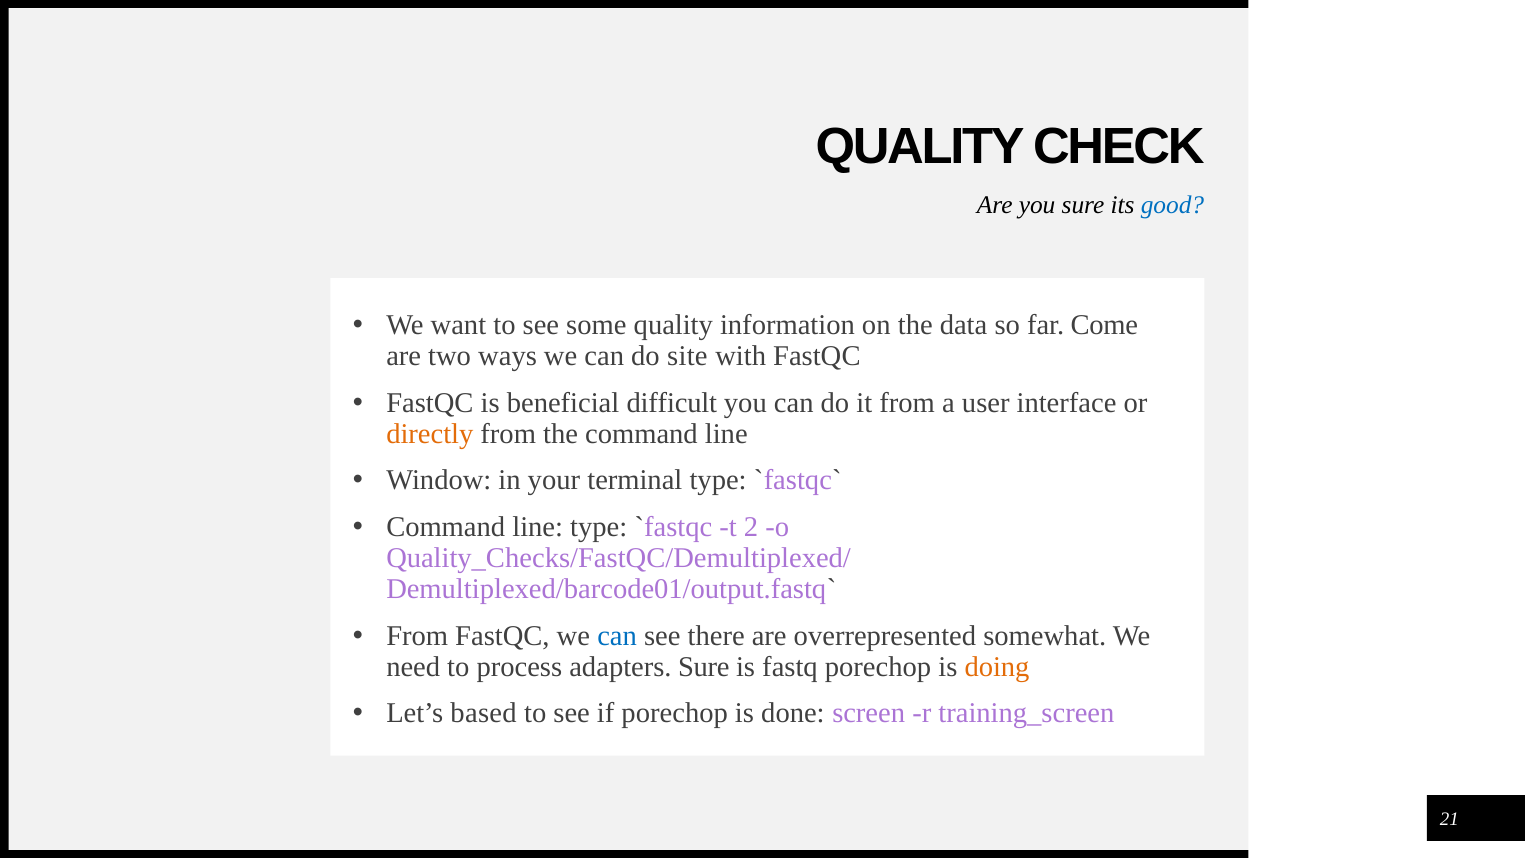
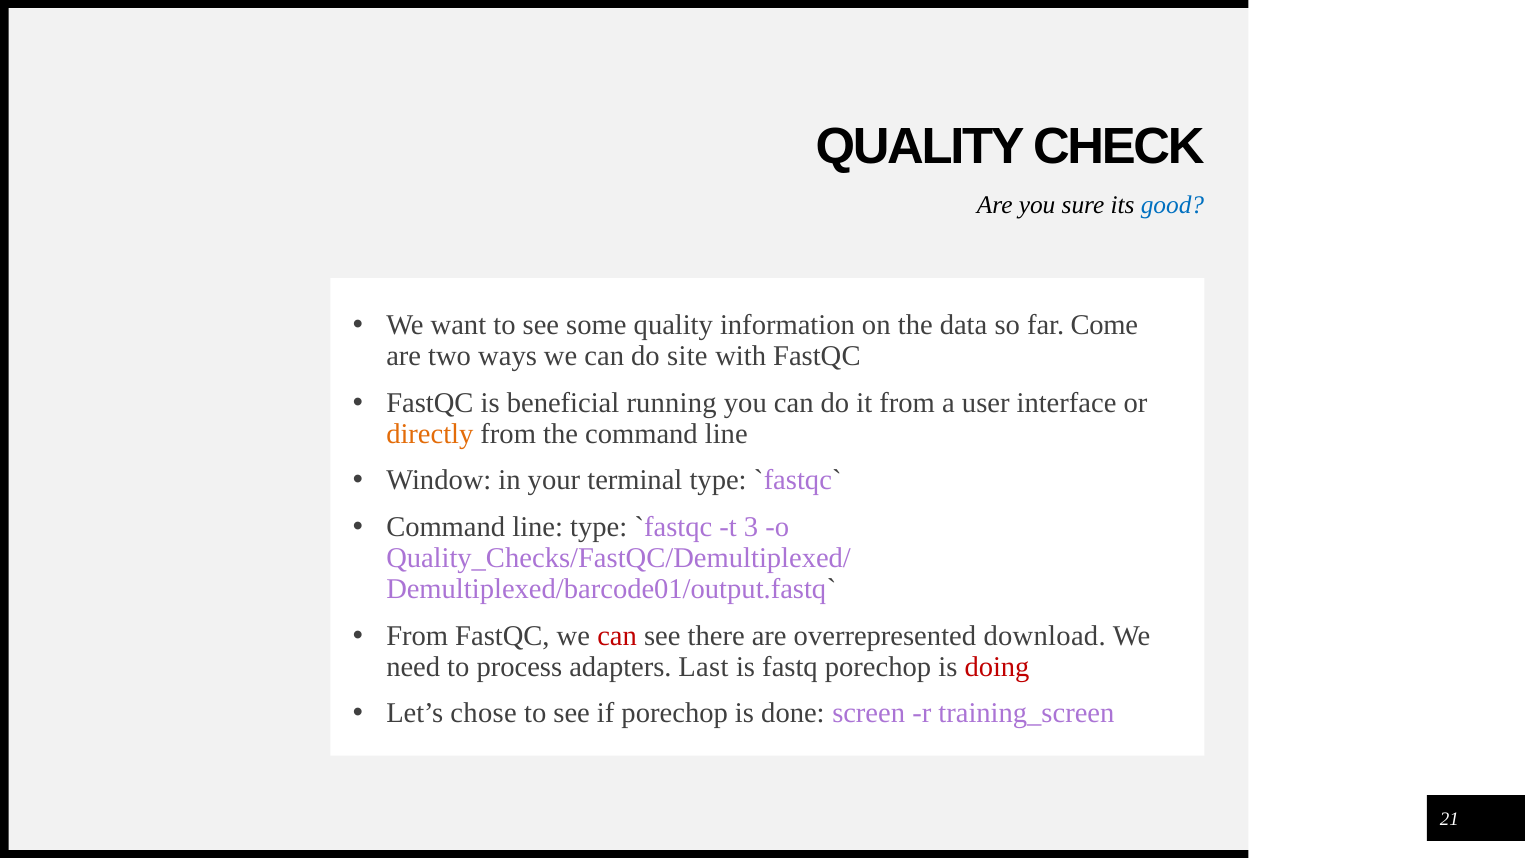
difficult: difficult -> running
2: 2 -> 3
can at (617, 636) colour: blue -> red
somewhat: somewhat -> download
adapters Sure: Sure -> Last
doing colour: orange -> red
based: based -> chose
